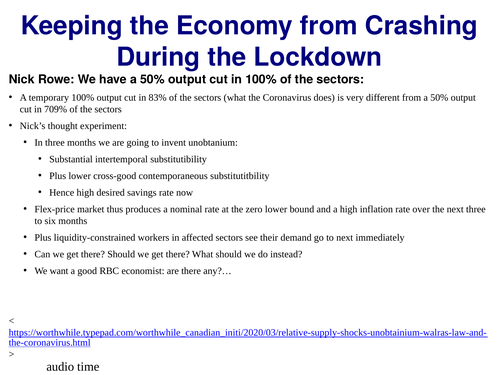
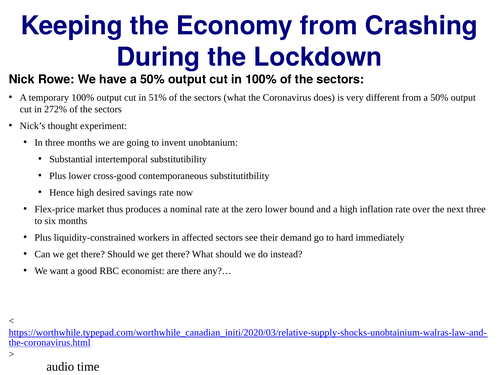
83%: 83% -> 51%
709%: 709% -> 272%
to next: next -> hard
